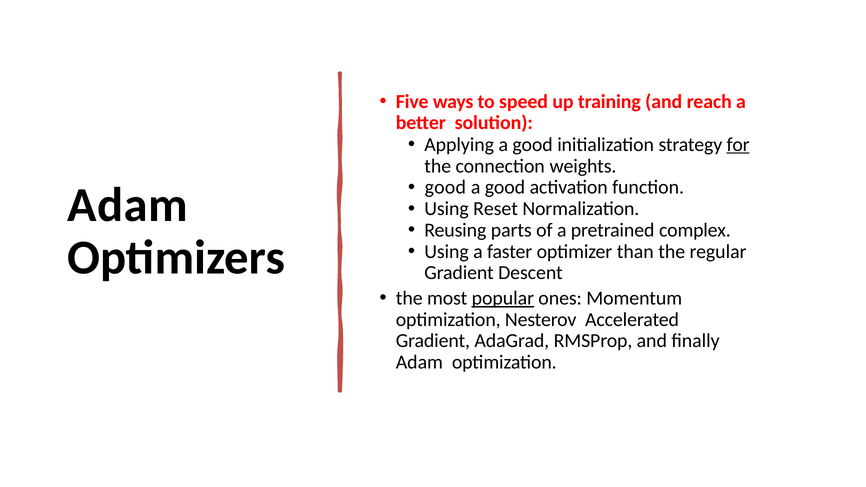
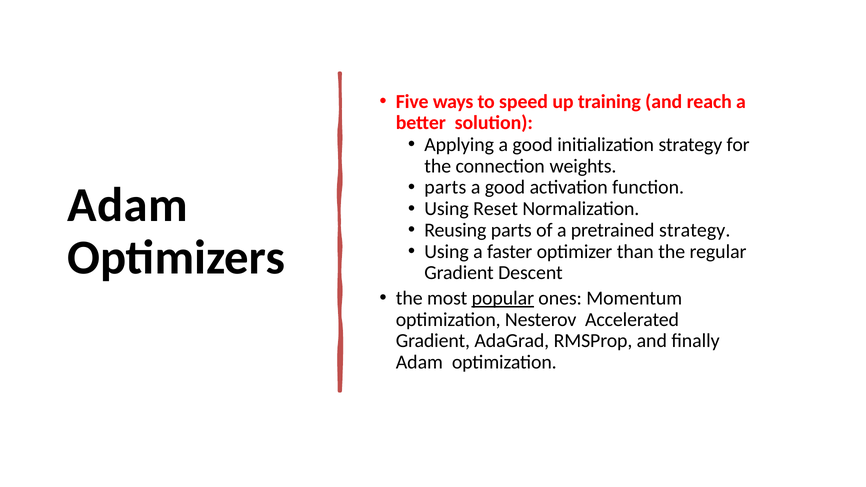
for underline: present -> none
good at (445, 187): good -> parts
pretrained complex: complex -> strategy
